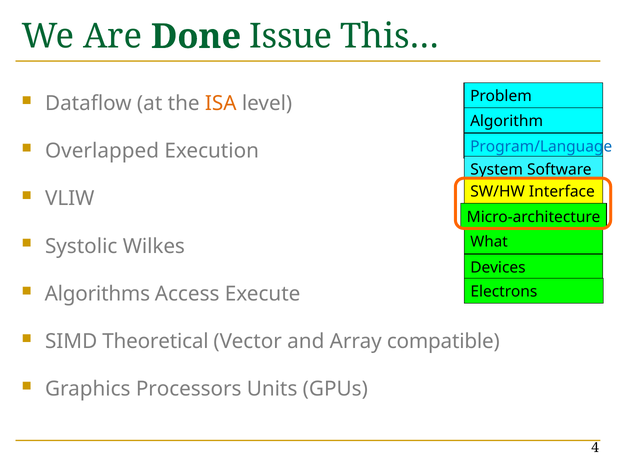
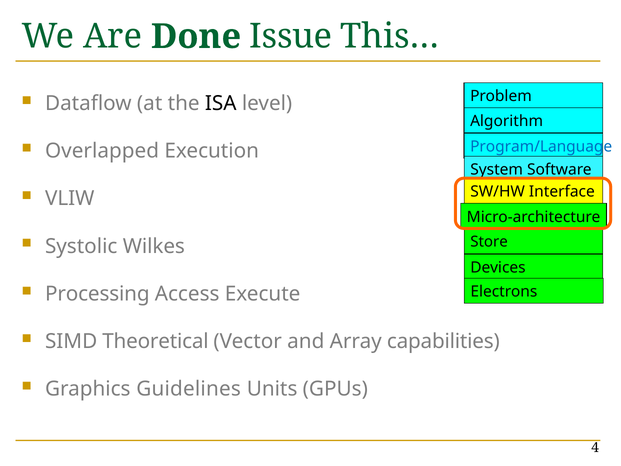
ISA colour: orange -> black
What: What -> Store
Algorithms: Algorithms -> Processing
compatible: compatible -> capabilities
Processors: Processors -> Guidelines
